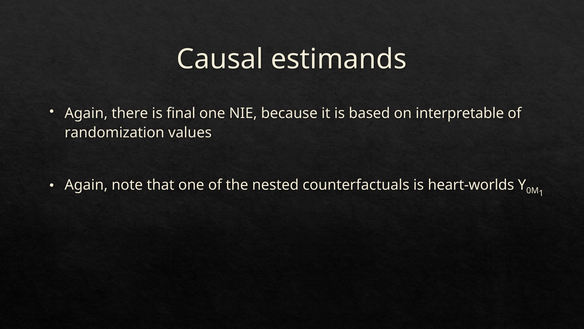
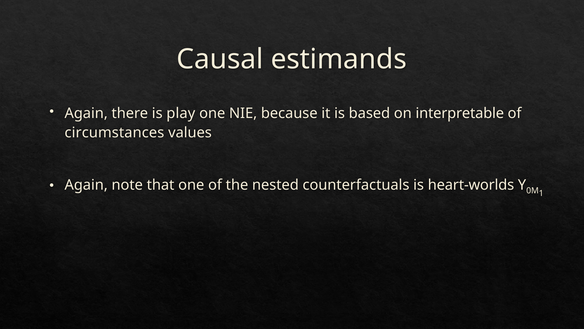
final: final -> play
randomization: randomization -> circumstances
